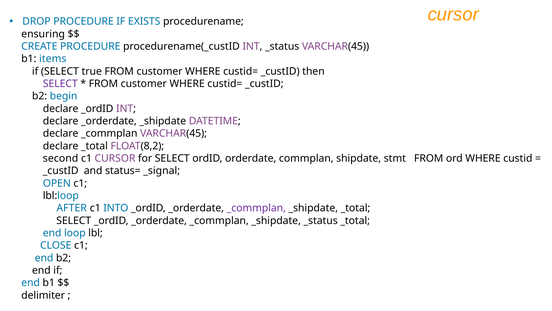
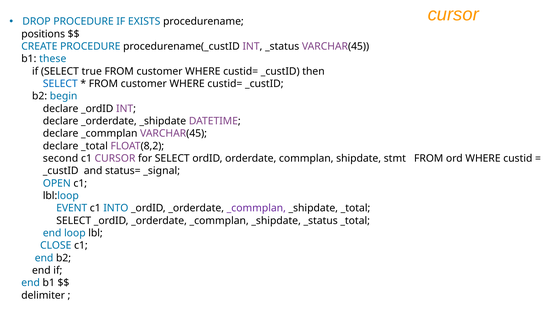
ensuring: ensuring -> positions
items: items -> these
SELECT at (60, 84) colour: purple -> blue
AFTER: AFTER -> EVENT
